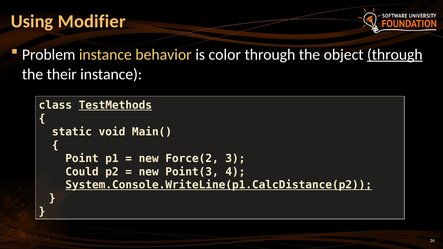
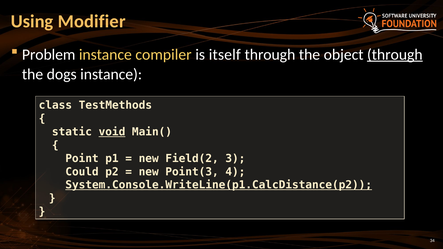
behavior: behavior -> compiler
color: color -> itself
their: their -> dogs
TestMethods underline: present -> none
void underline: none -> present
Force(2: Force(2 -> Field(2
